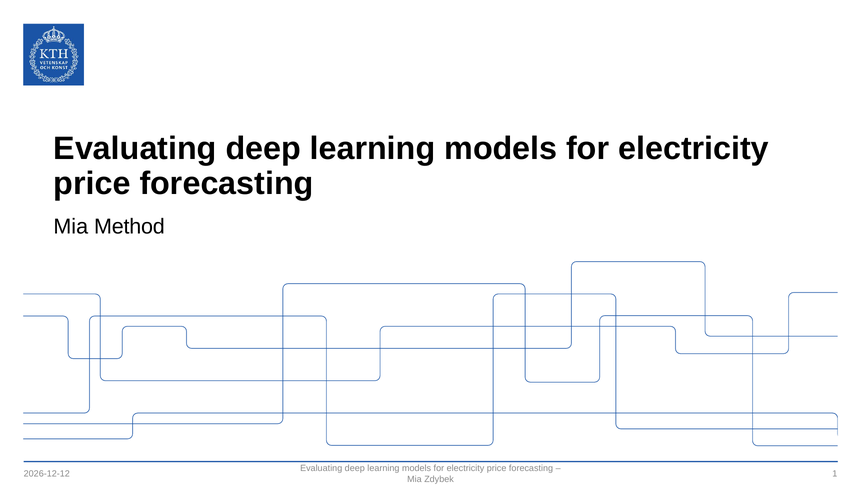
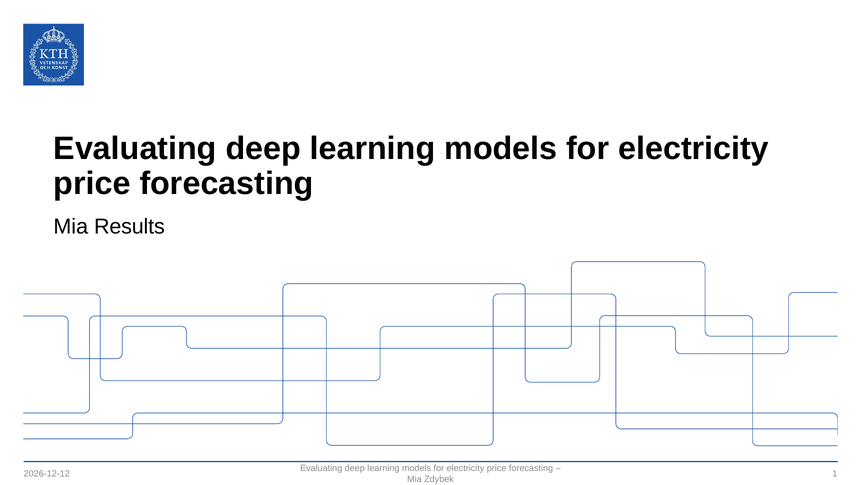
Method: Method -> Results
